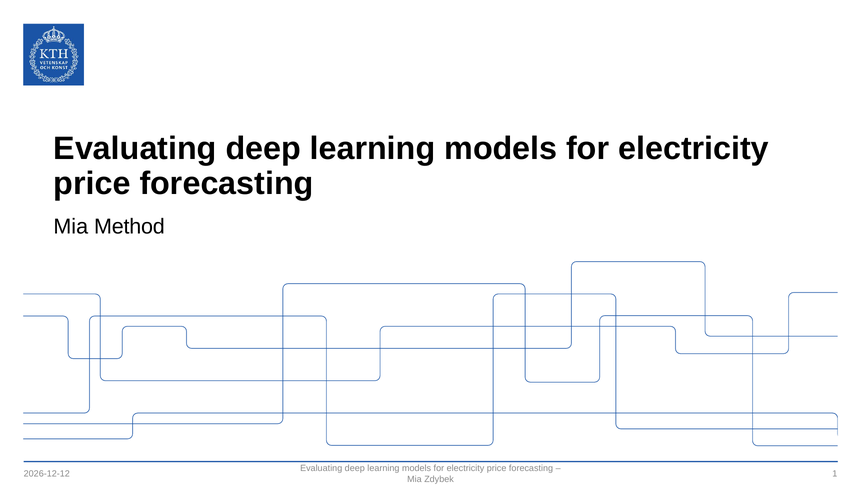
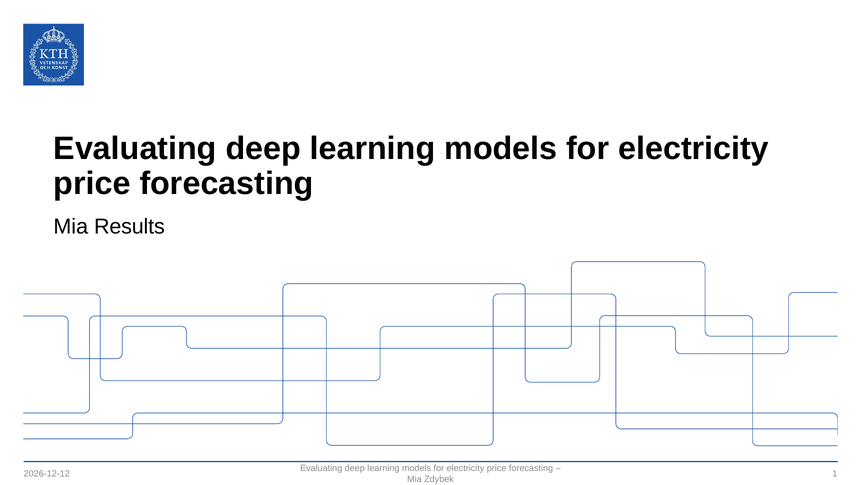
Method: Method -> Results
